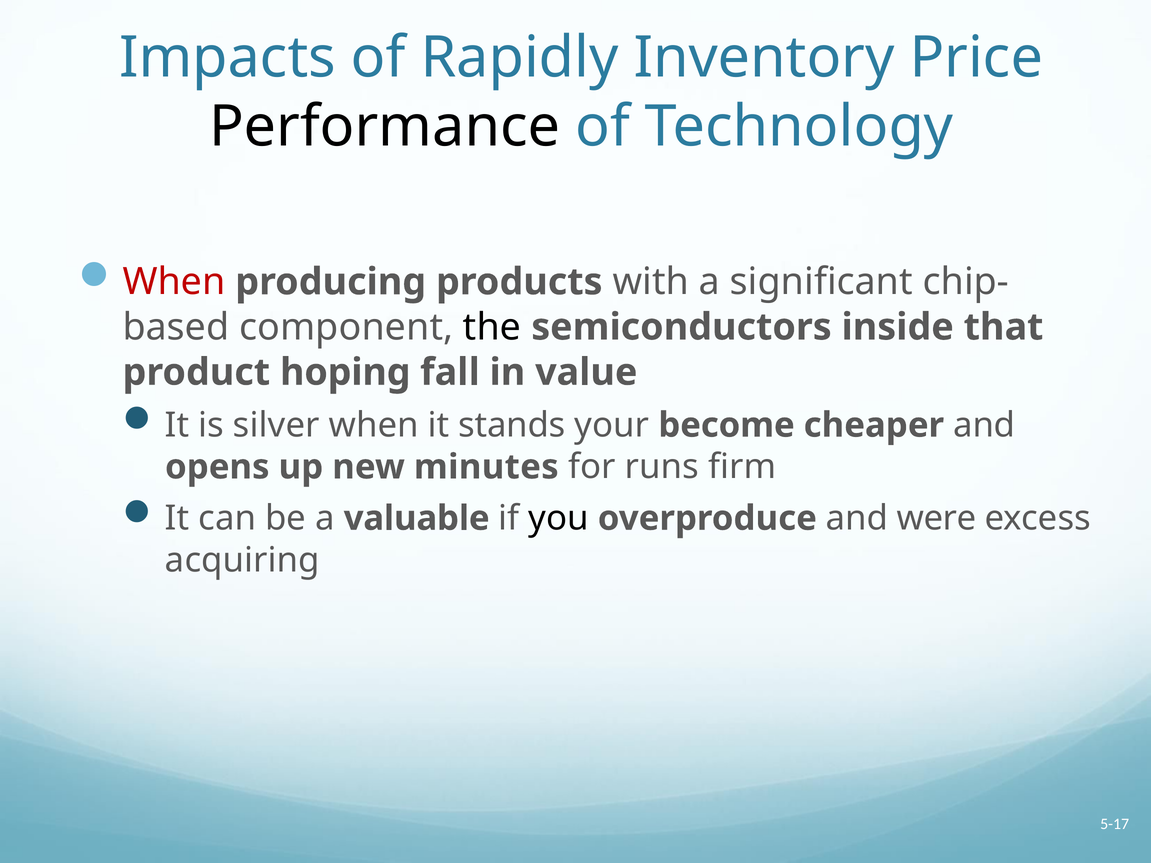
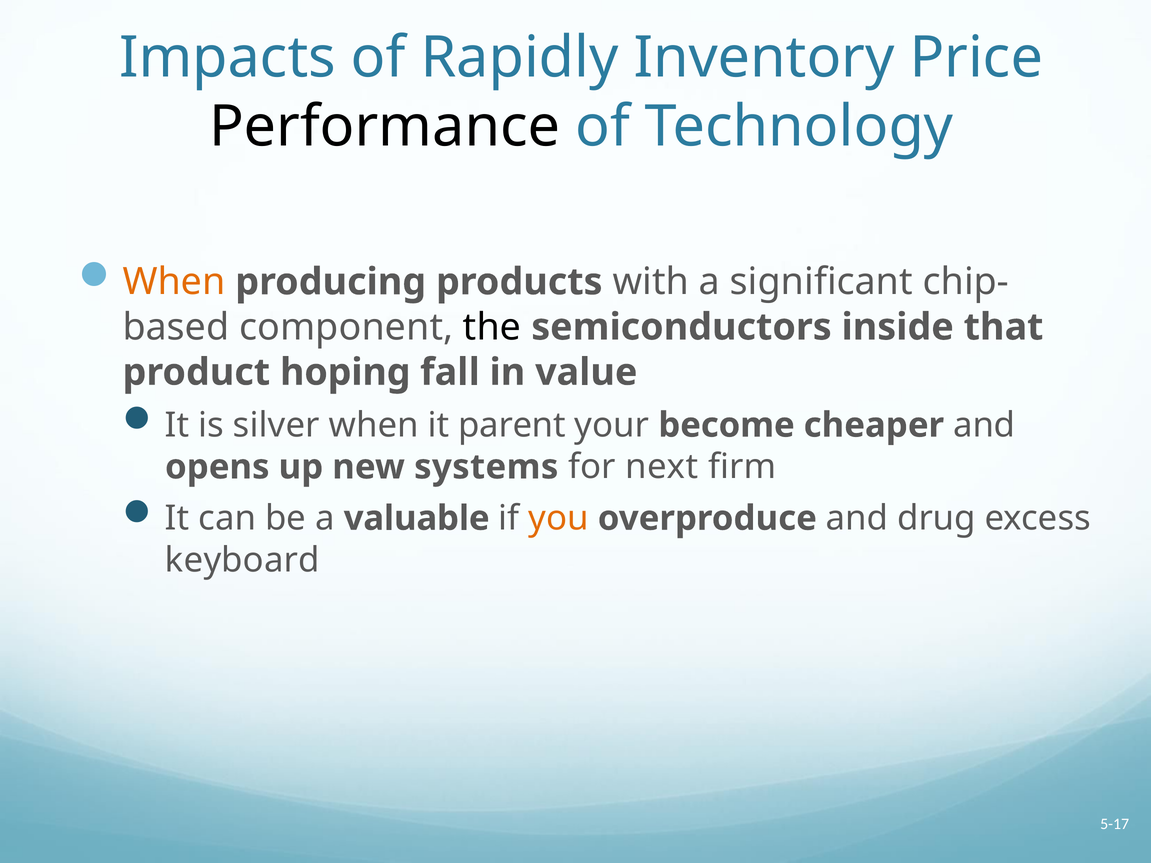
When at (174, 282) colour: red -> orange
stands: stands -> parent
minutes: minutes -> systems
runs: runs -> next
you colour: black -> orange
were: were -> drug
acquiring: acquiring -> keyboard
